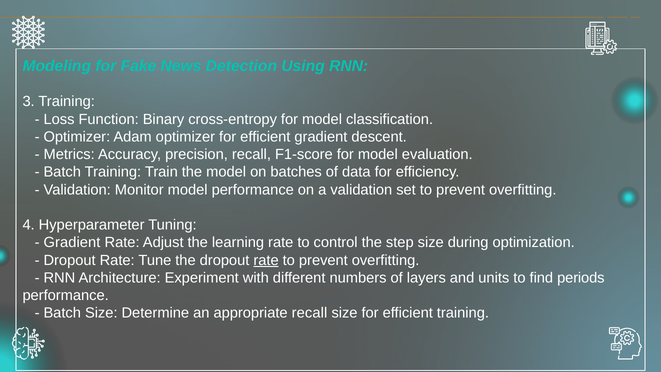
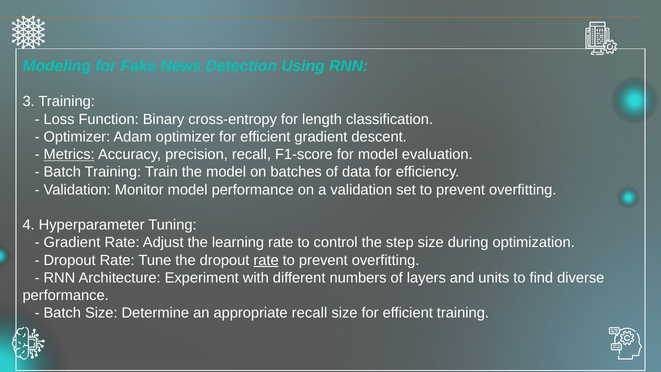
cross-entropy for model: model -> length
Metrics underline: none -> present
periods: periods -> diverse
